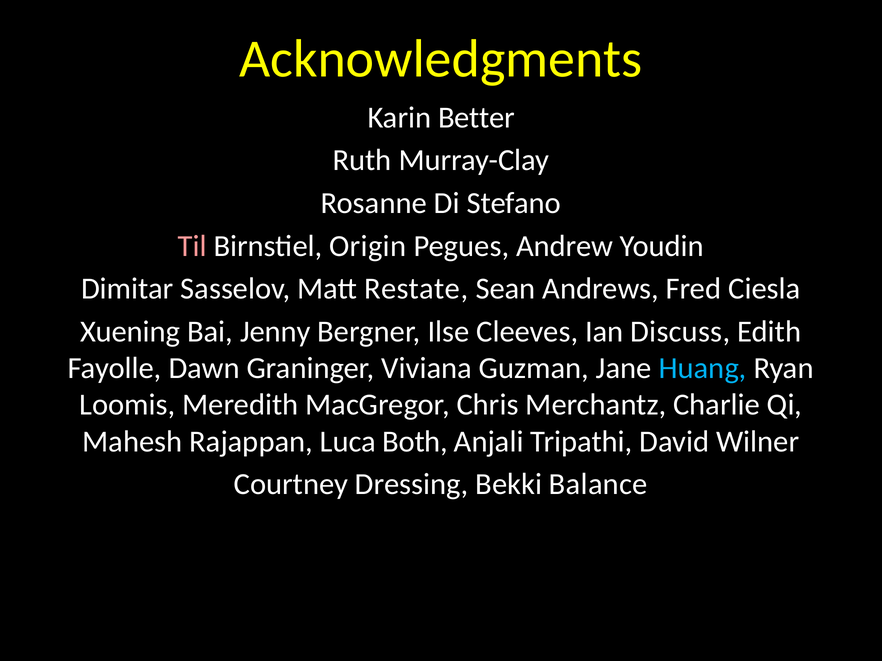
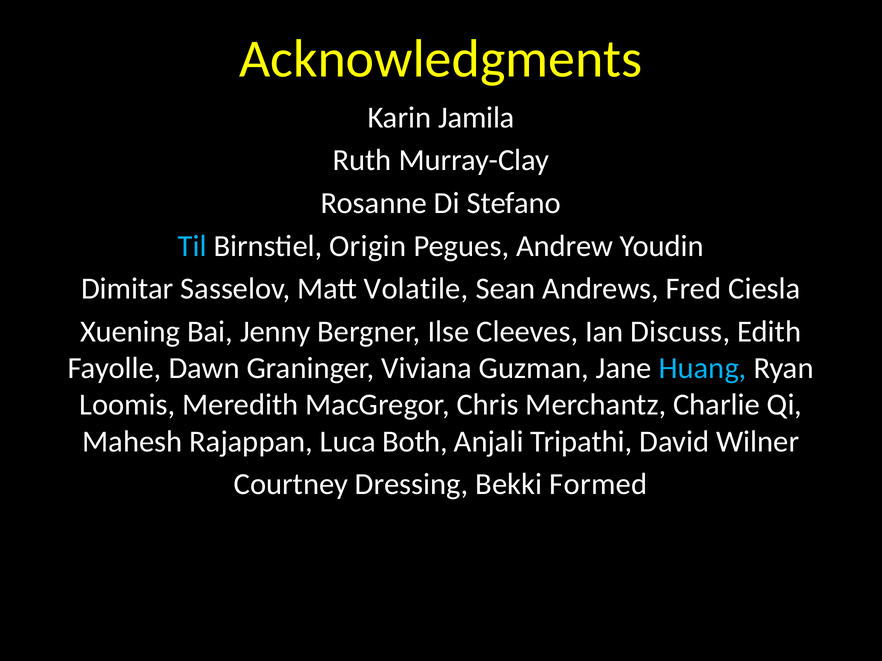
Better: Better -> Jamila
Til colour: pink -> light blue
Restate: Restate -> Volatile
Balance: Balance -> Formed
